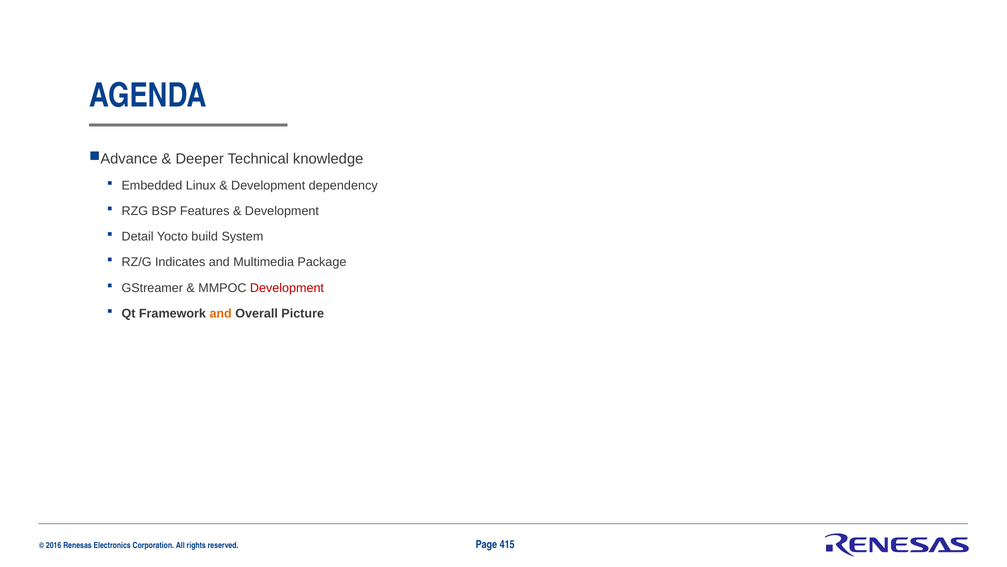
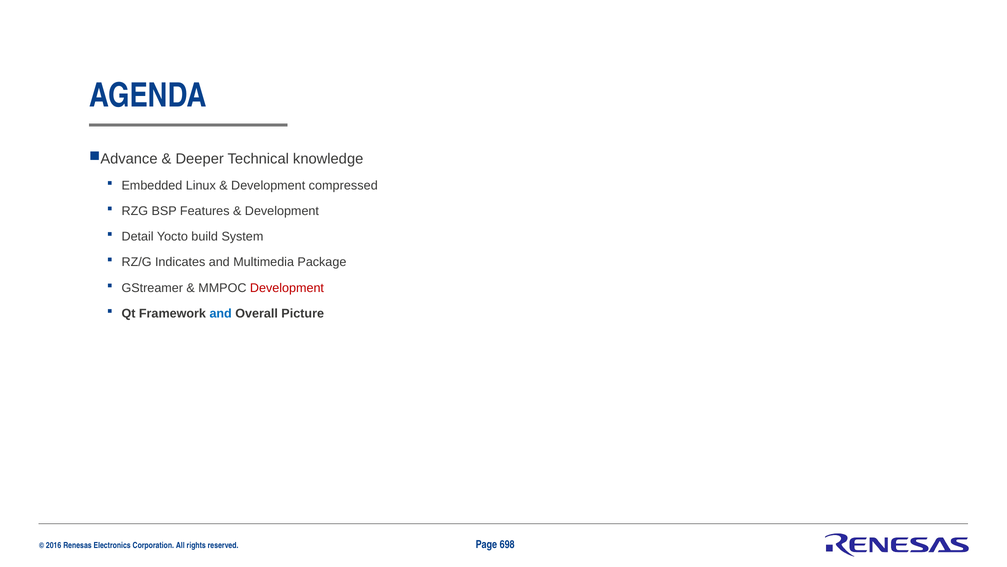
dependency: dependency -> compressed
and at (221, 313) colour: orange -> blue
415: 415 -> 698
